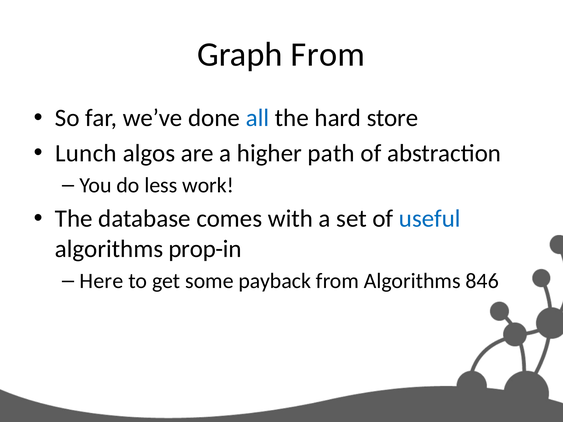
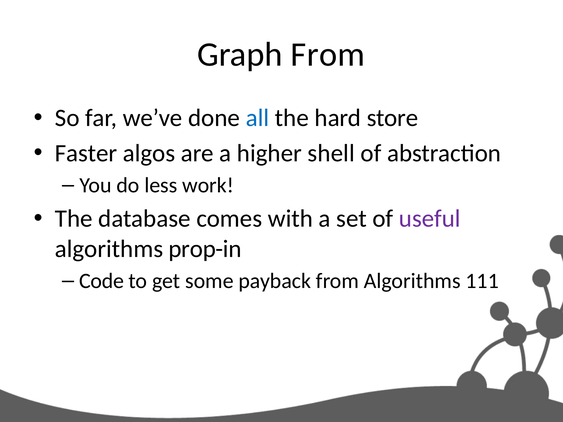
Lunch: Lunch -> Faster
path: path -> shell
useful colour: blue -> purple
Here: Here -> Code
846: 846 -> 111
